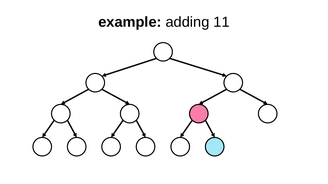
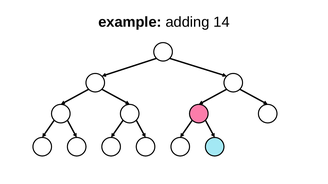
11: 11 -> 14
